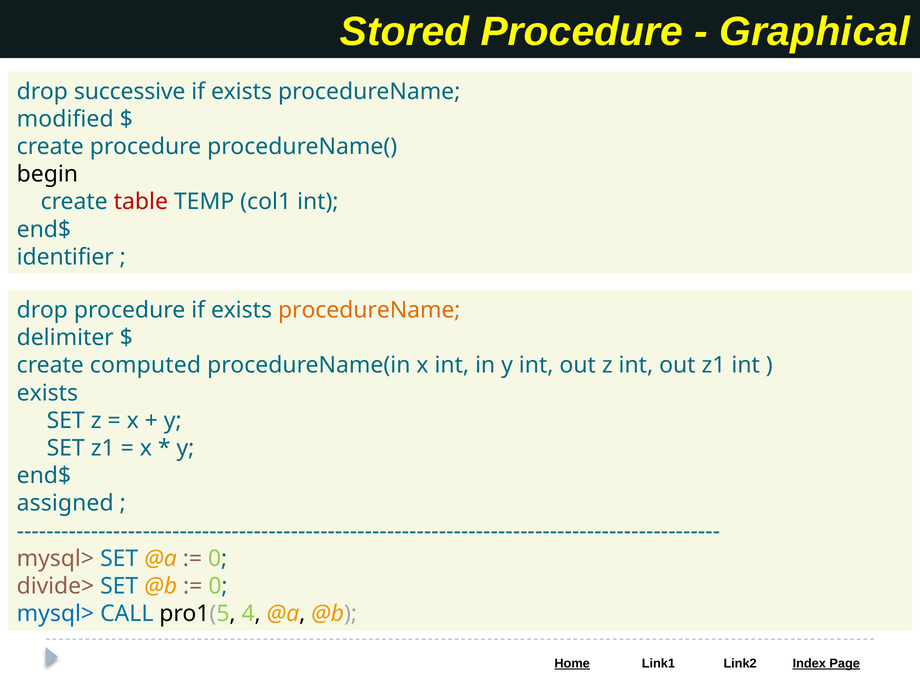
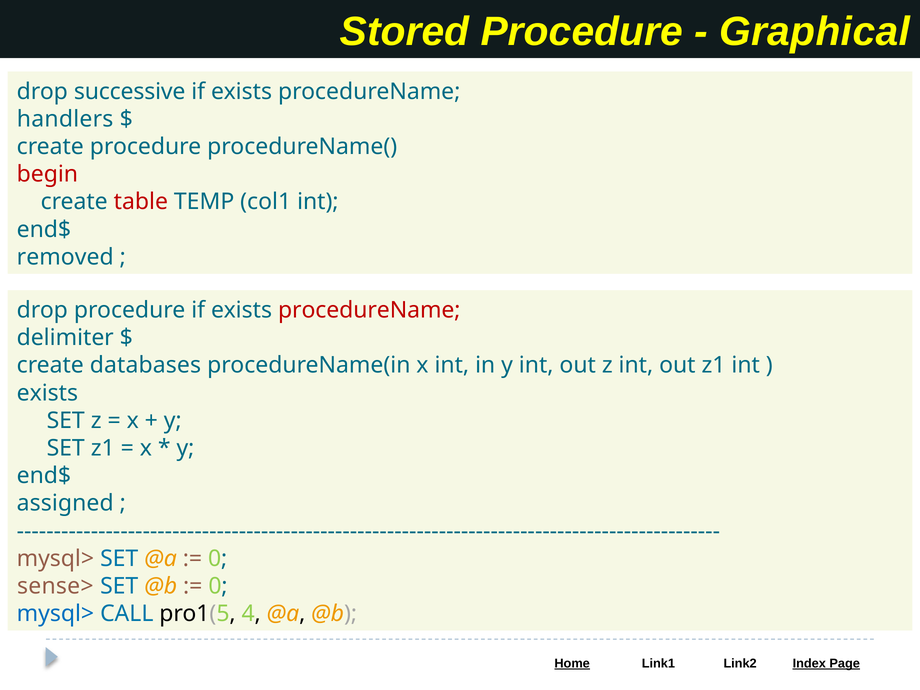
modified: modified -> handlers
begin colour: black -> red
identifier: identifier -> removed
procedureName at (369, 310) colour: orange -> red
computed: computed -> databases
divide>: divide> -> sense>
